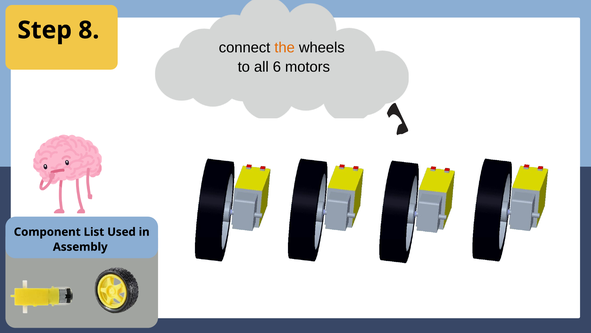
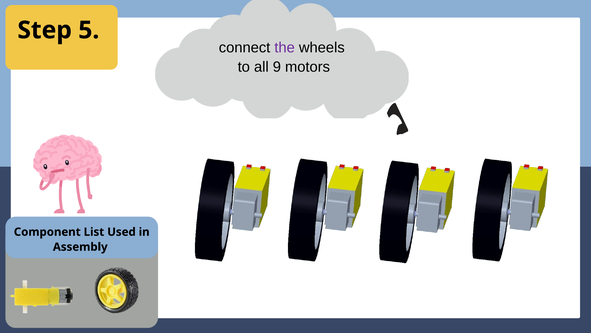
8: 8 -> 5
the colour: orange -> purple
6: 6 -> 9
